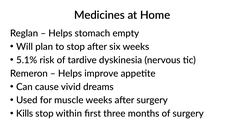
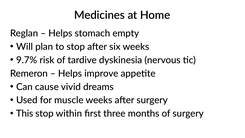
5.1%: 5.1% -> 9.7%
Kills: Kills -> This
